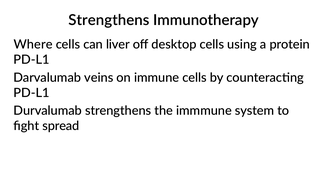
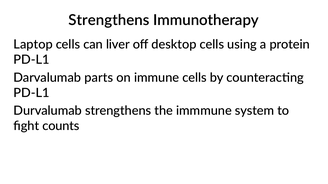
Where: Where -> Laptop
veins: veins -> parts
spread: spread -> counts
